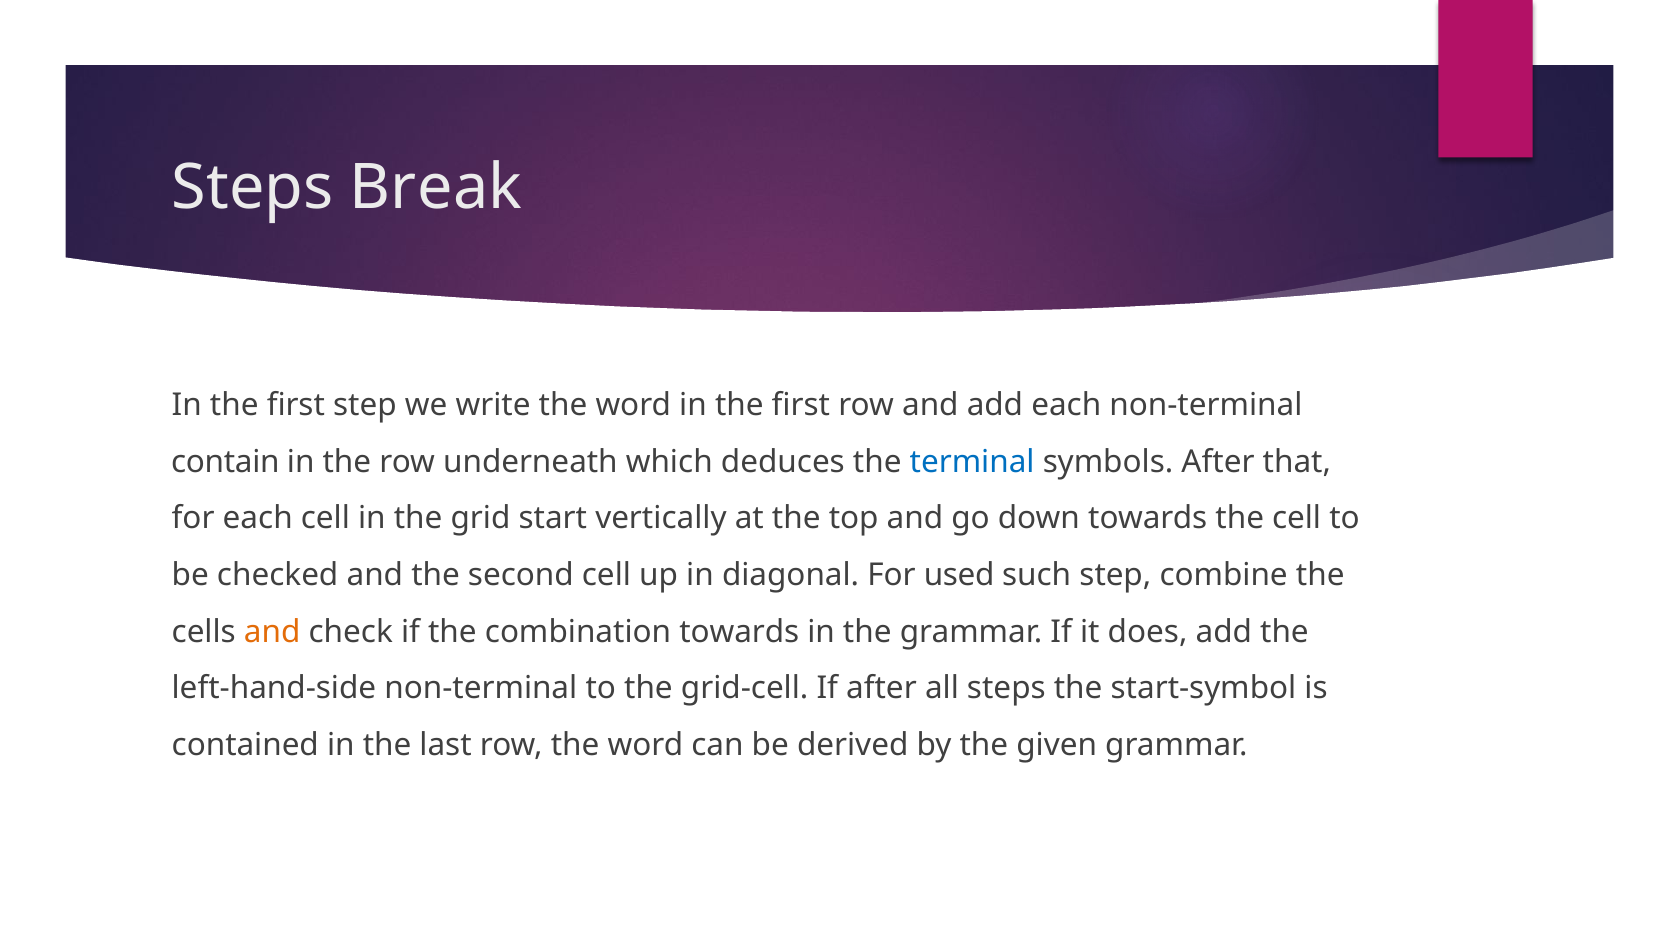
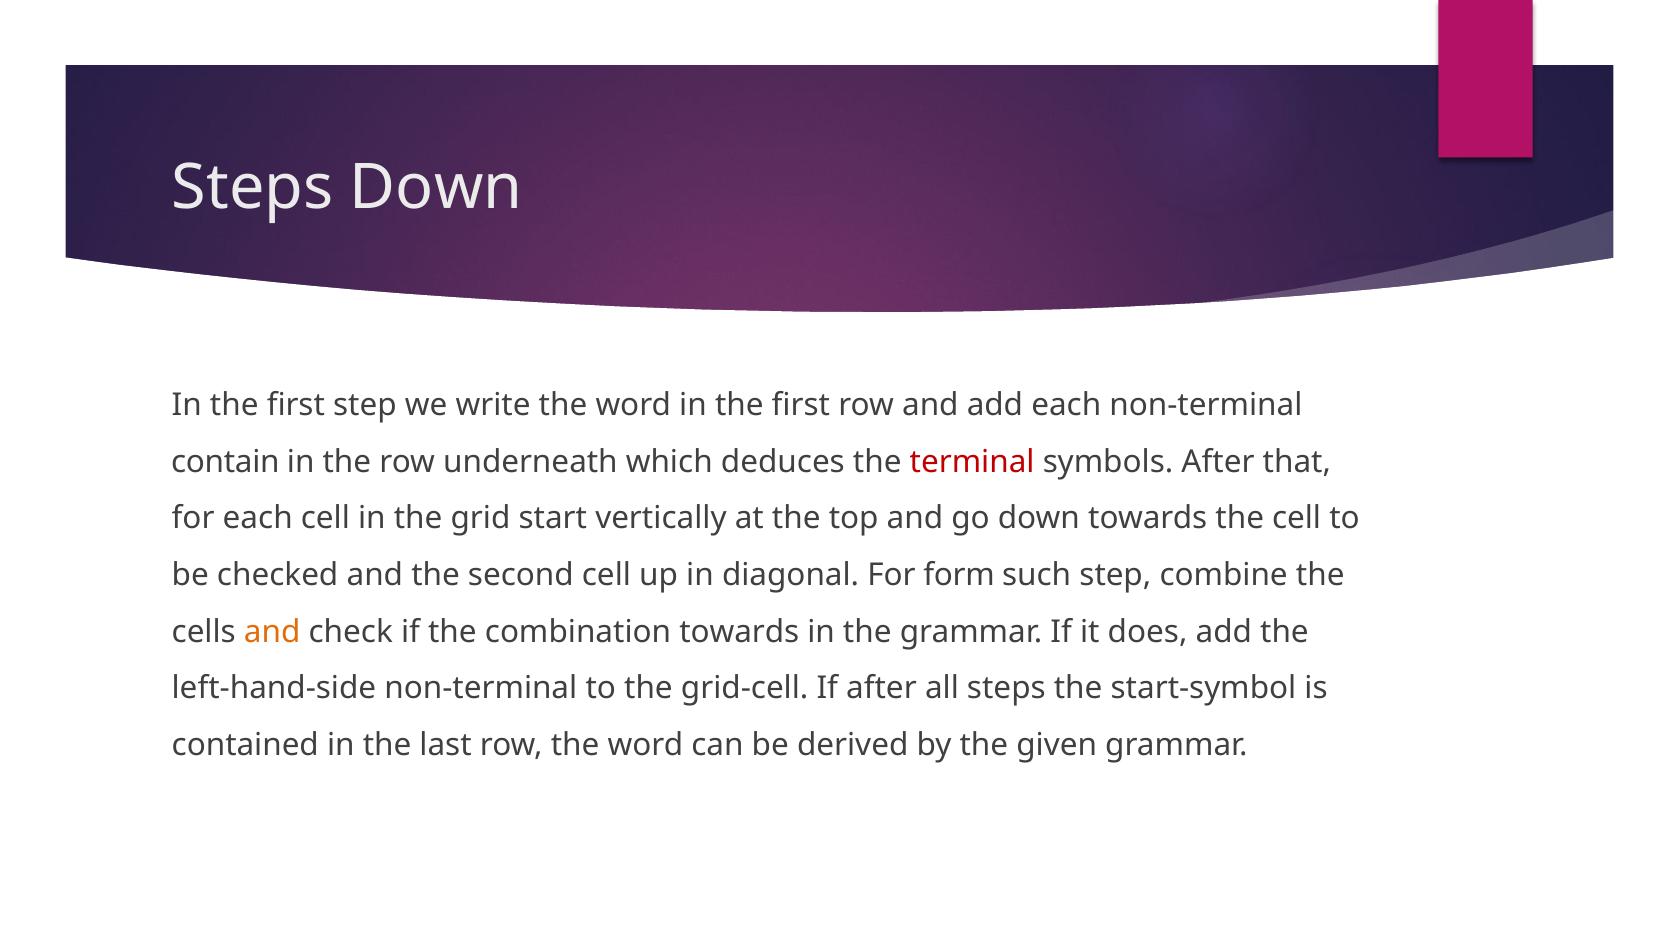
Steps Break: Break -> Down
terminal colour: blue -> red
used: used -> form
